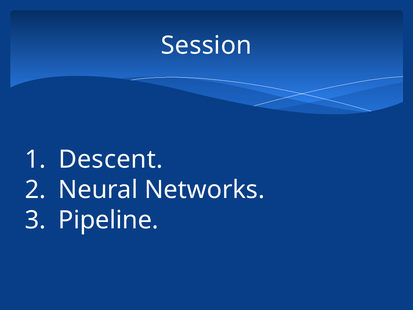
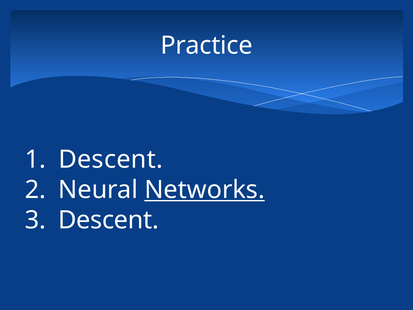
Session: Session -> Practice
Networks underline: none -> present
Pipeline at (108, 220): Pipeline -> Descent
